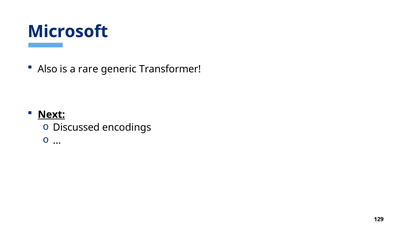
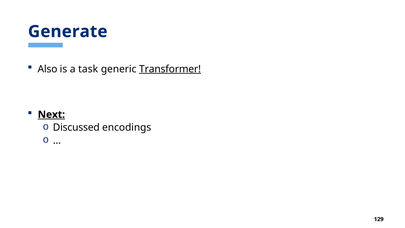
Microsoft: Microsoft -> Generate
rare: rare -> task
Transformer underline: none -> present
